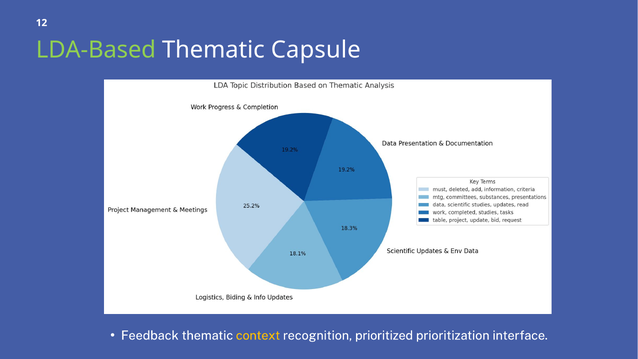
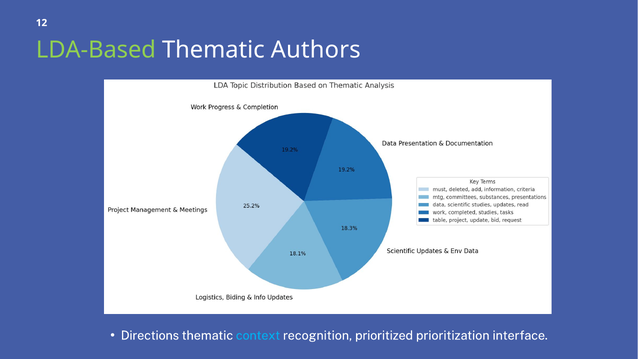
Capsule: Capsule -> Authors
Feedback: Feedback -> Directions
context colour: yellow -> light blue
